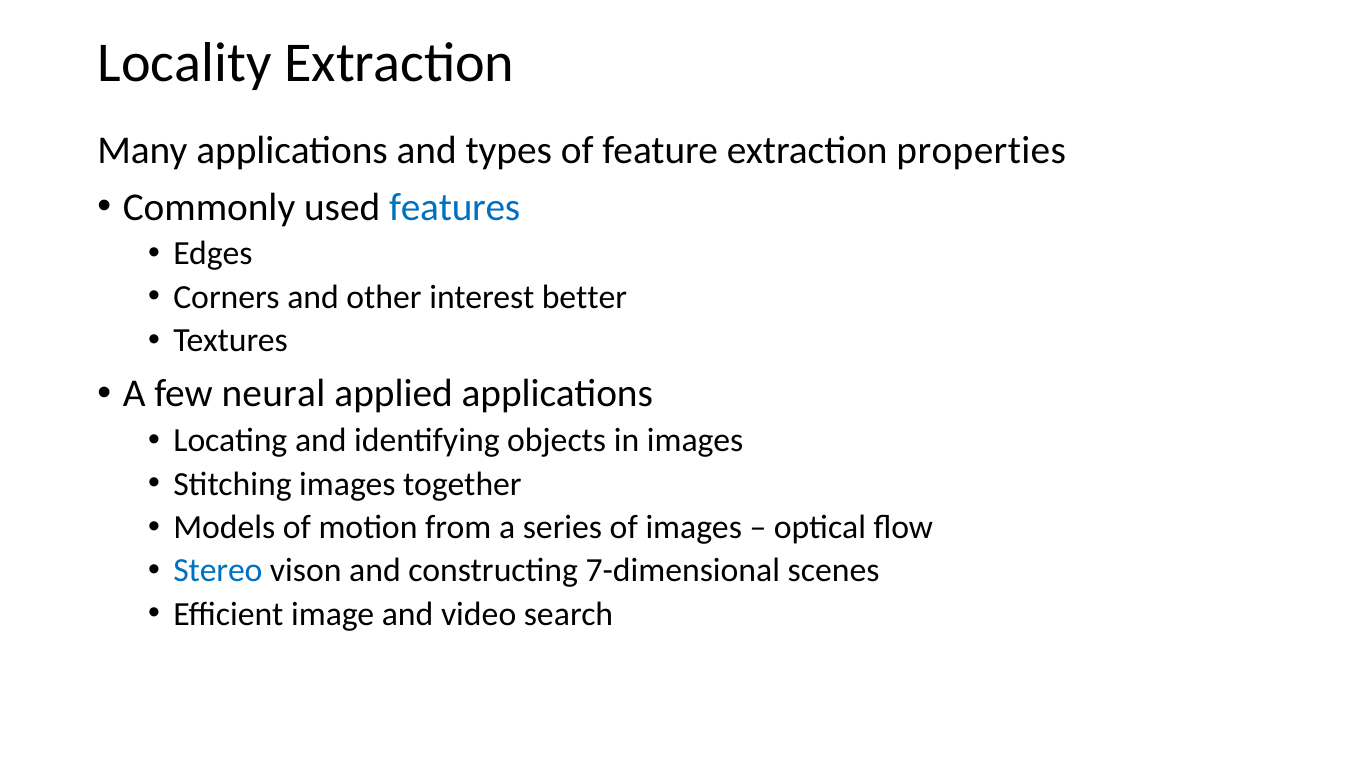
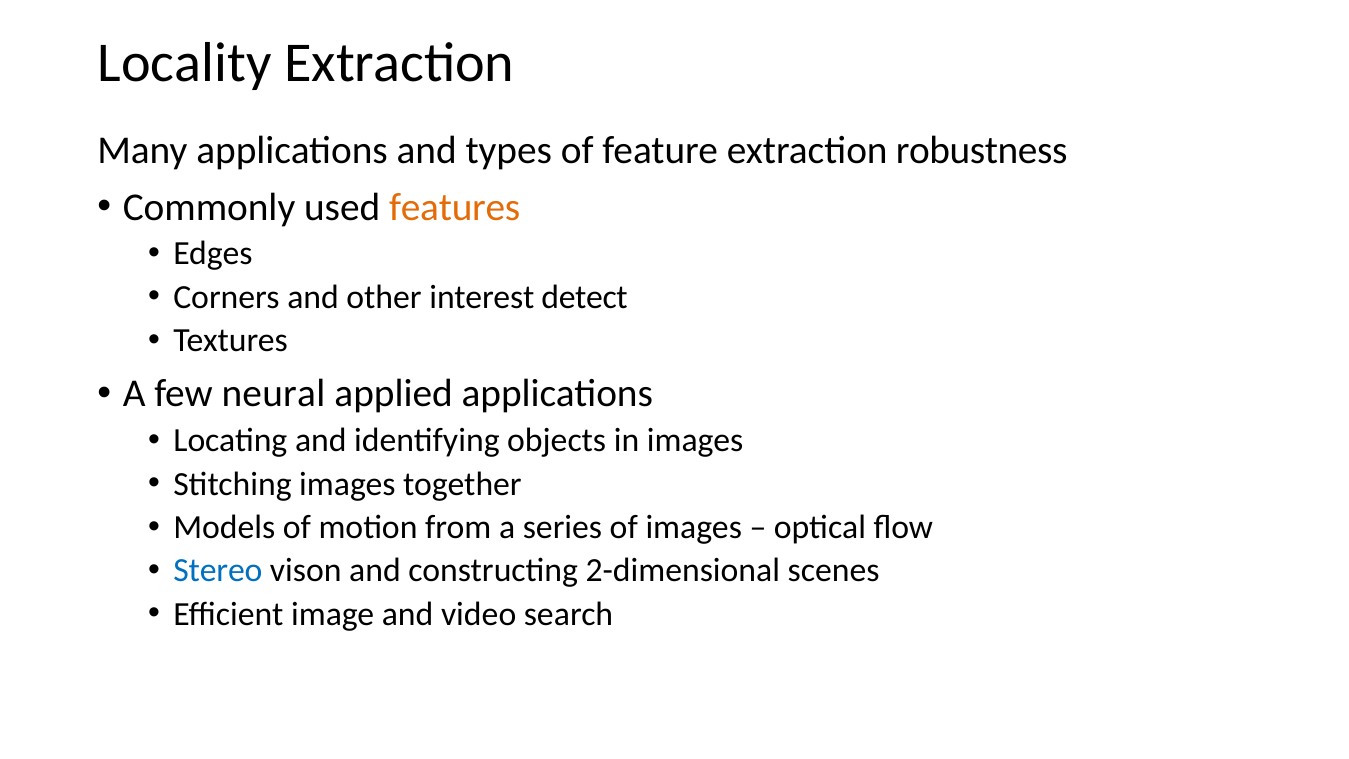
properties: properties -> robustness
features colour: blue -> orange
better: better -> detect
7-dimensional: 7-dimensional -> 2-dimensional
